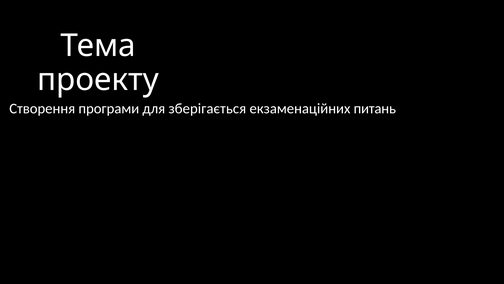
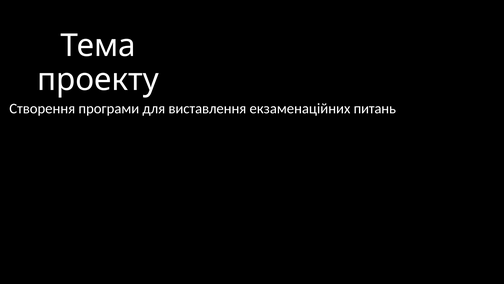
зберігається: зберігається -> виставлення
